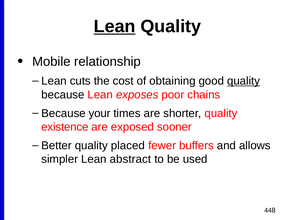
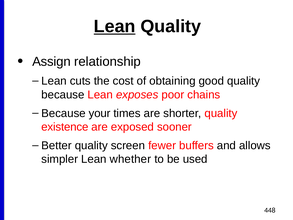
Mobile: Mobile -> Assign
quality at (244, 81) underline: present -> none
placed: placed -> screen
abstract: abstract -> whether
